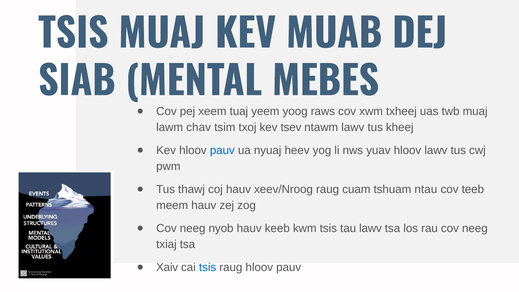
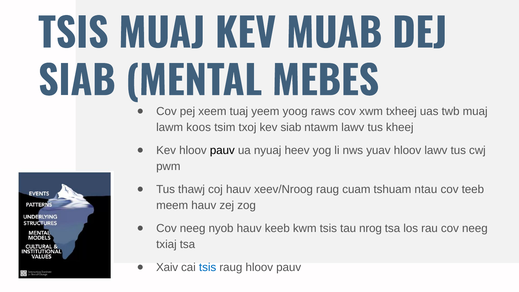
chav: chav -> koos
kev tsev: tsev -> siab
pauv at (222, 150) colour: blue -> black
tau lawv: lawv -> nrog
